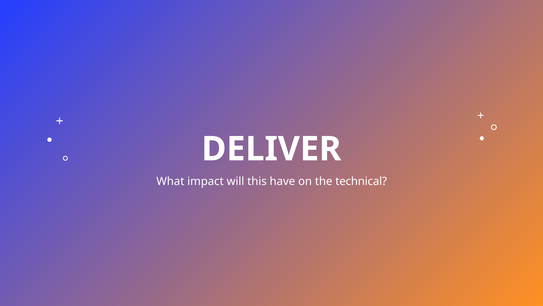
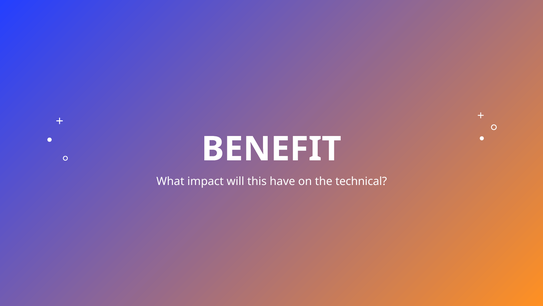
DELIVER: DELIVER -> BENEFIT
